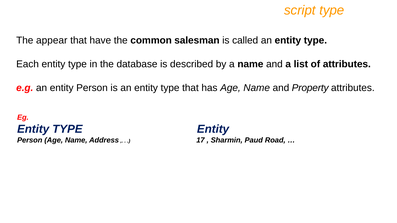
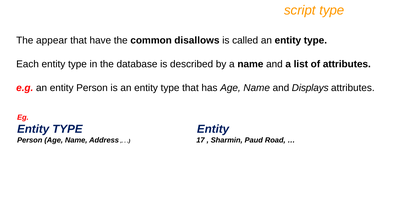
salesman: salesman -> disallows
Property: Property -> Displays
